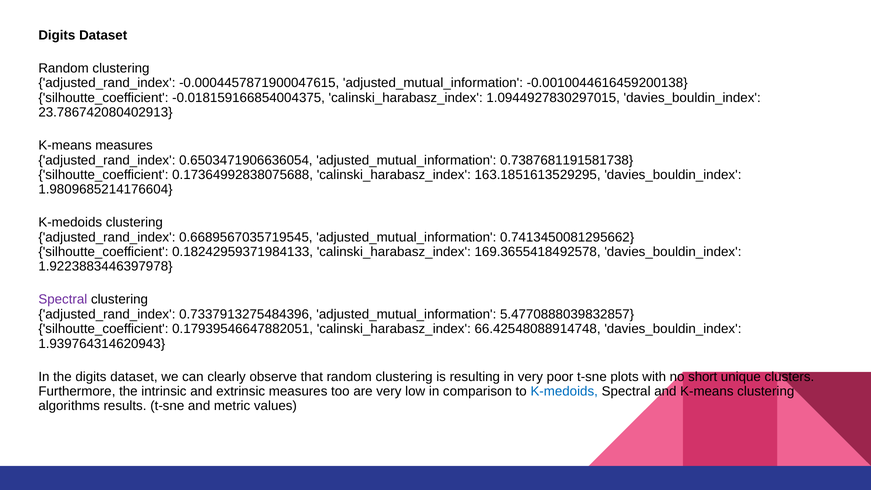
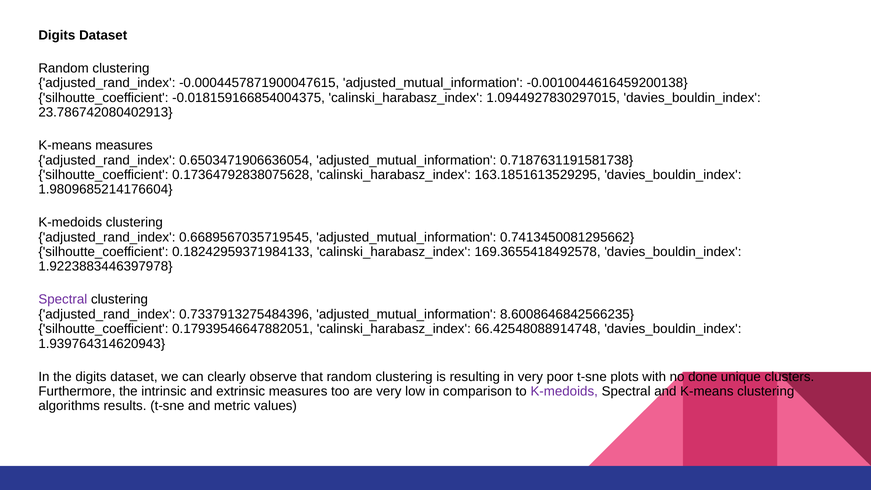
0.7387681191581738: 0.7387681191581738 -> 0.7187631191581738
0.17364992838075688: 0.17364992838075688 -> 0.17364792838075628
5.4770888039832857: 5.4770888039832857 -> 8.6008646842566235
short: short -> done
K-medoids at (564, 391) colour: blue -> purple
